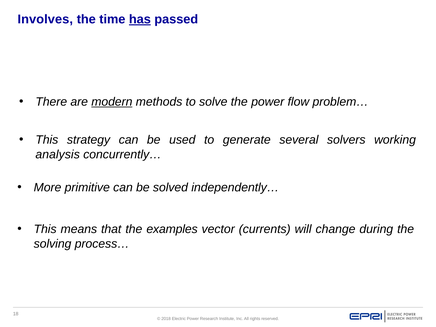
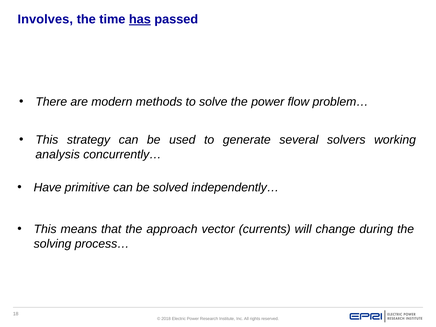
modern underline: present -> none
More: More -> Have
examples: examples -> approach
